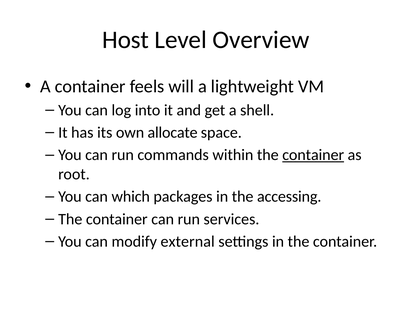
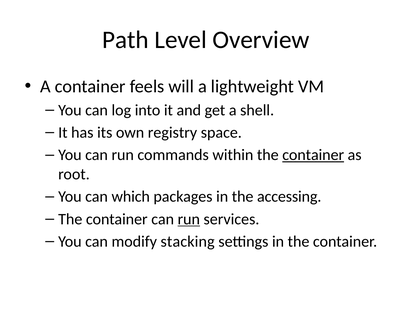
Host: Host -> Path
allocate: allocate -> registry
run at (189, 219) underline: none -> present
external: external -> stacking
